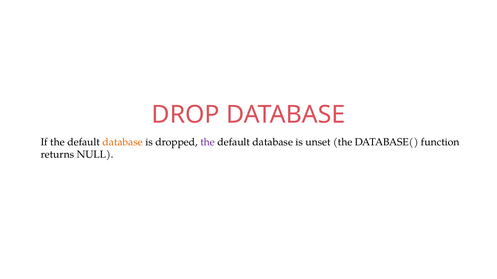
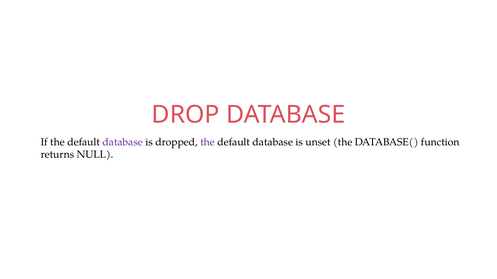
database at (123, 142) colour: orange -> purple
